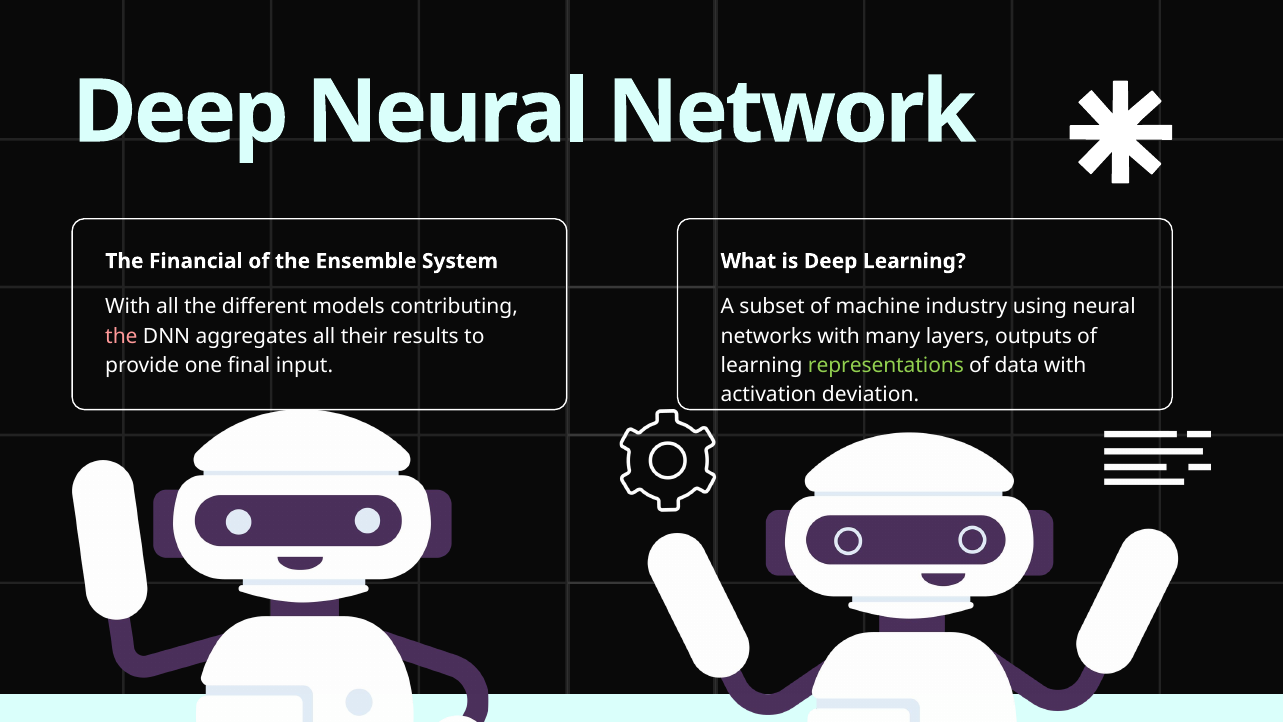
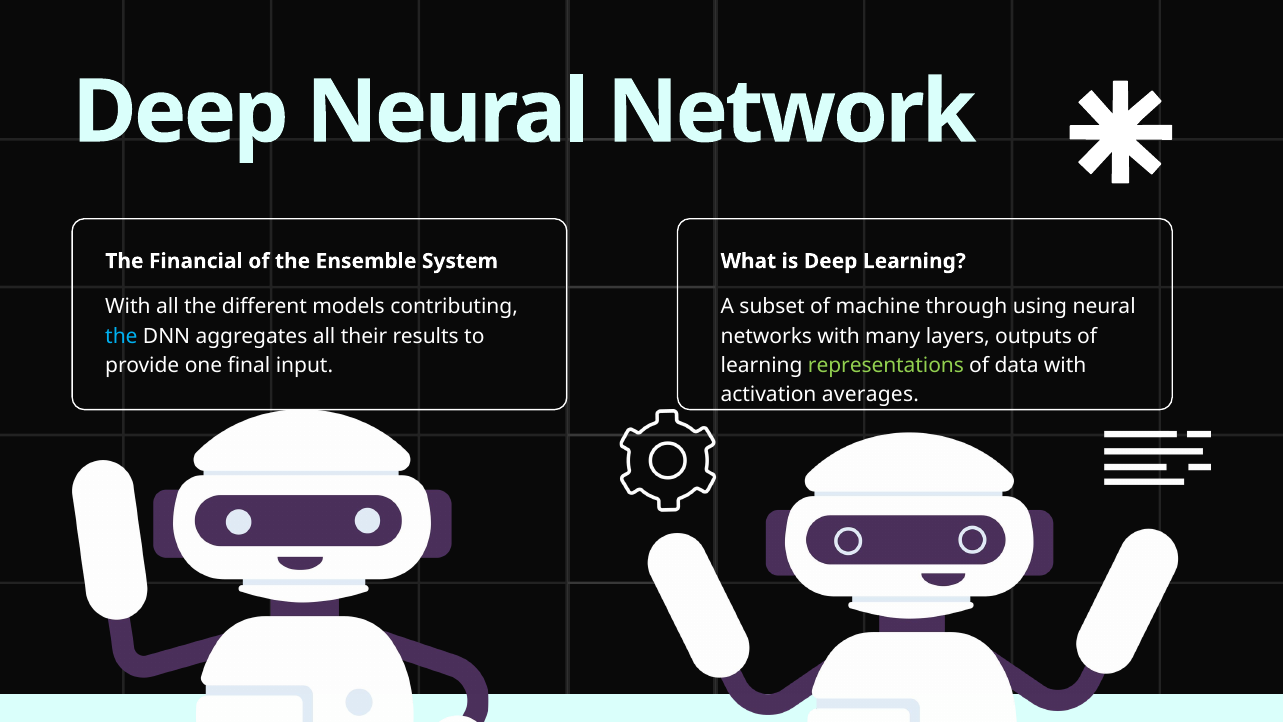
industry: industry -> through
the at (121, 336) colour: pink -> light blue
deviation: deviation -> averages
